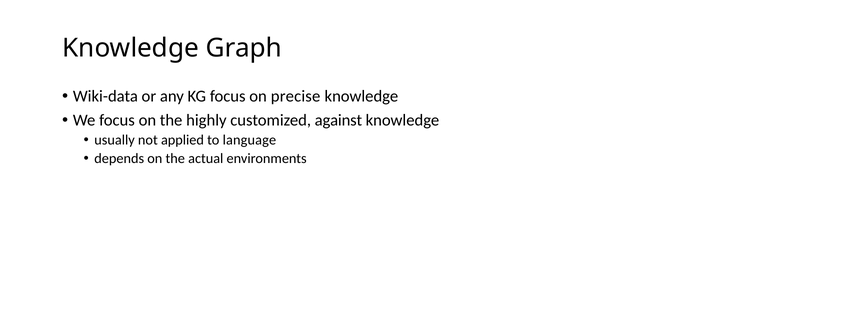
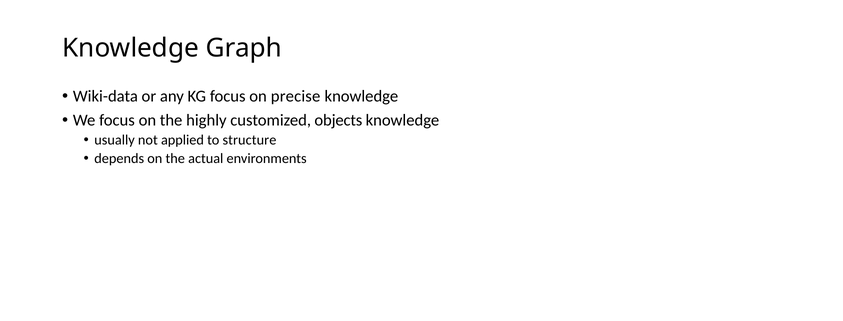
against: against -> objects
language: language -> structure
